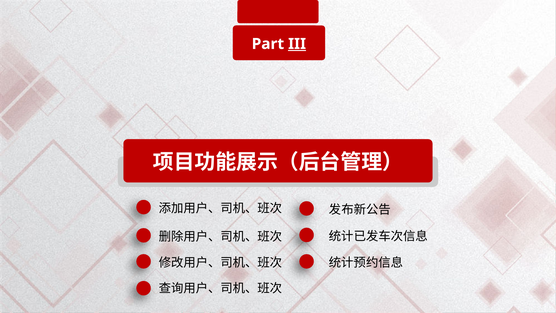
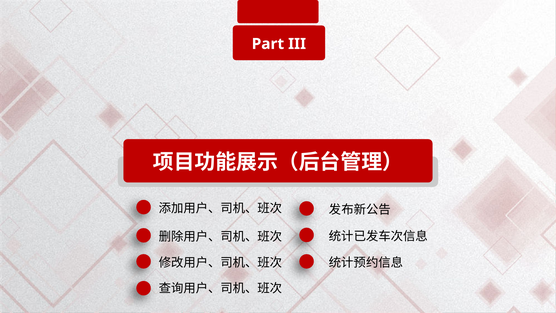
III underline: present -> none
